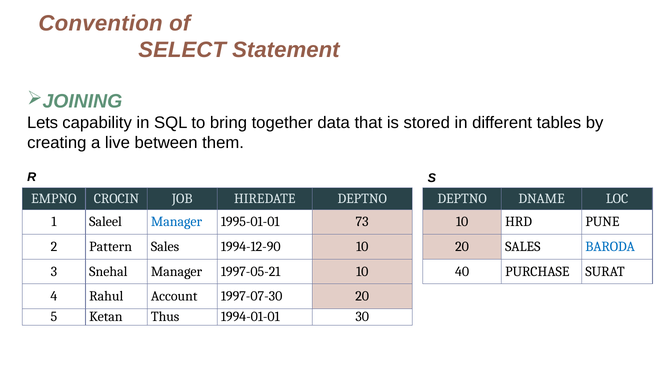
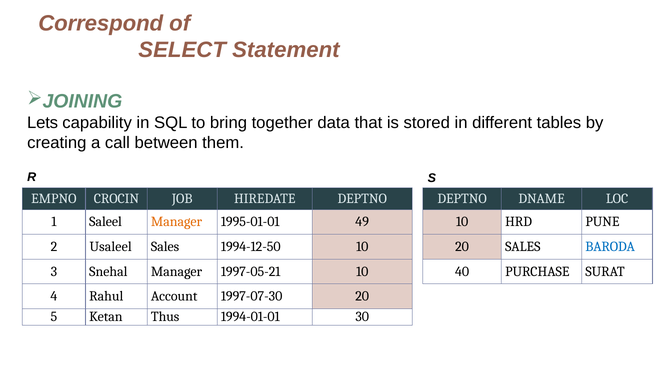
Convention: Convention -> Correspond
live: live -> call
Manager at (177, 222) colour: blue -> orange
73: 73 -> 49
Pattern: Pattern -> Usaleel
1994-12-90: 1994-12-90 -> 1994-12-50
